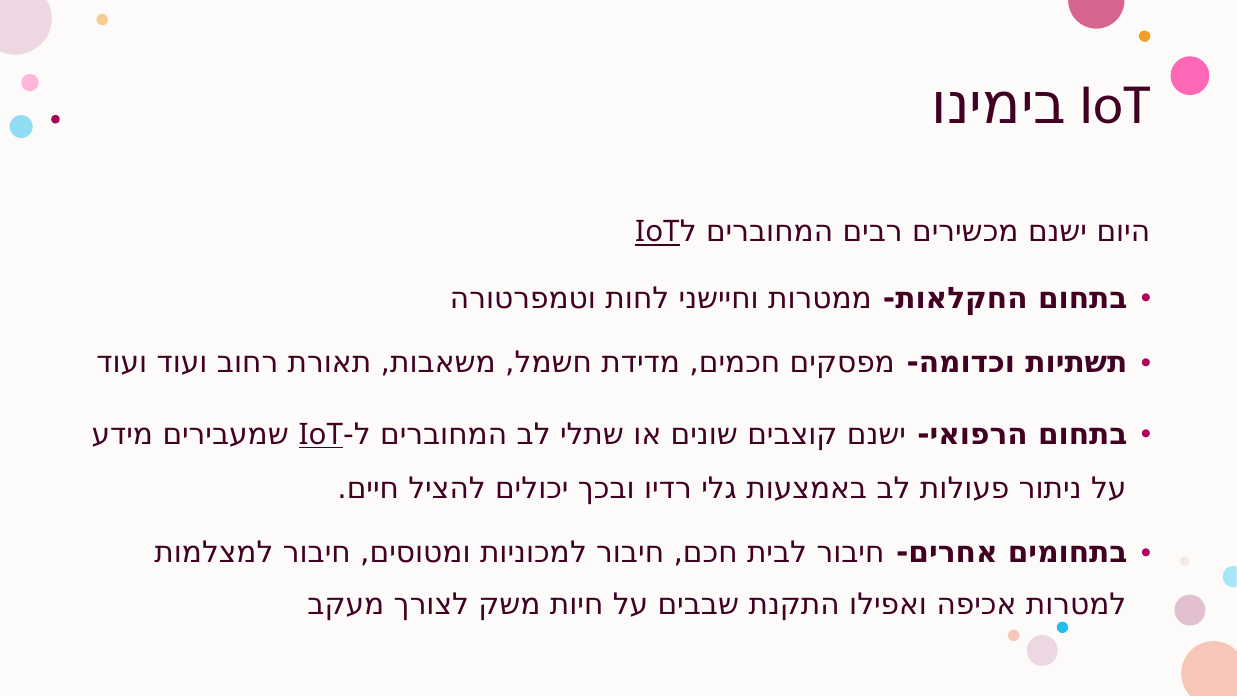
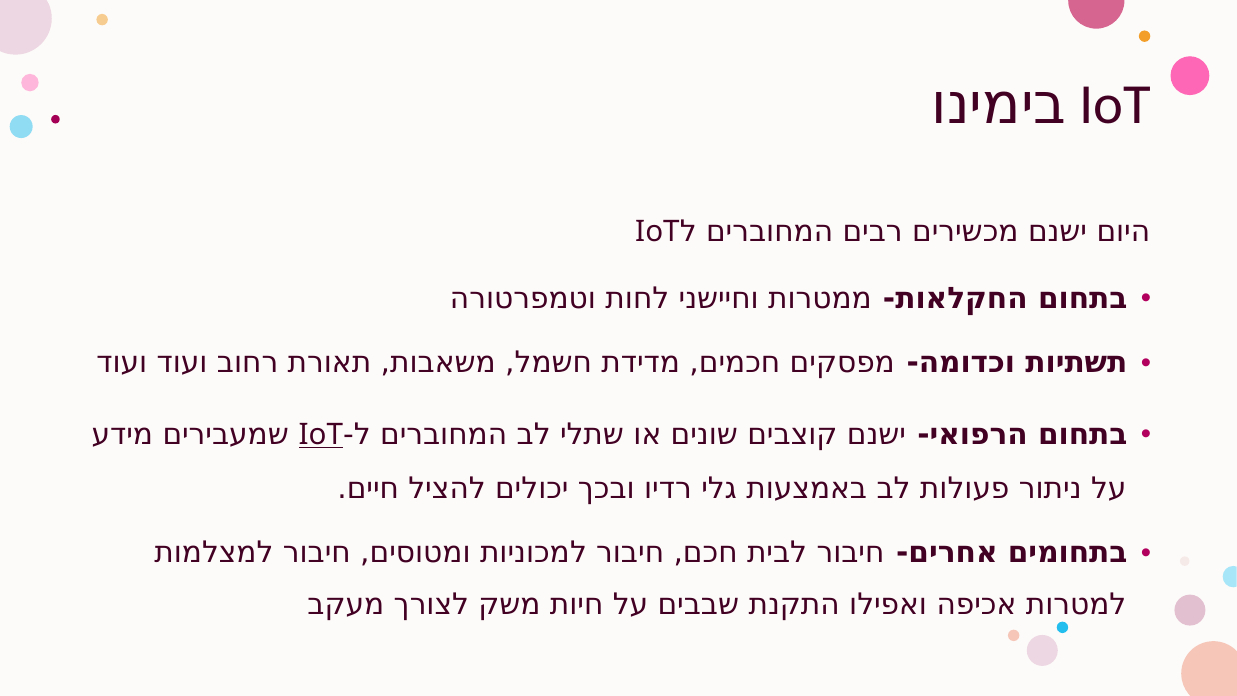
IoT at (657, 232) underline: present -> none
